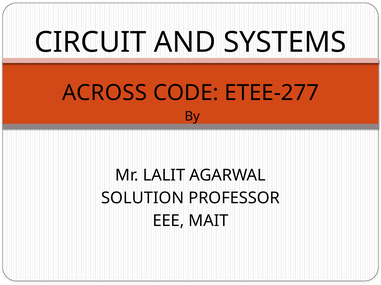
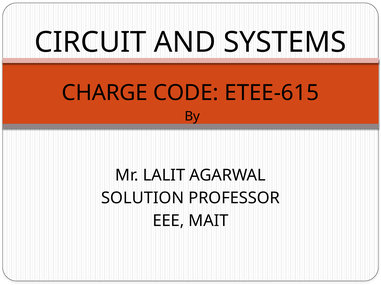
ACROSS: ACROSS -> CHARGE
ETEE-277: ETEE-277 -> ETEE-615
